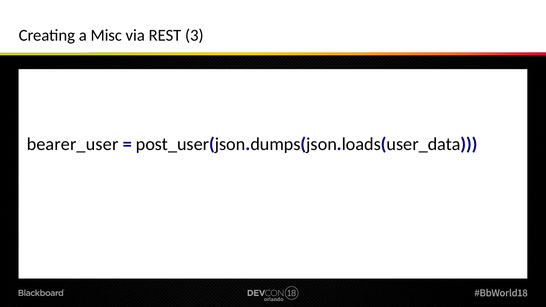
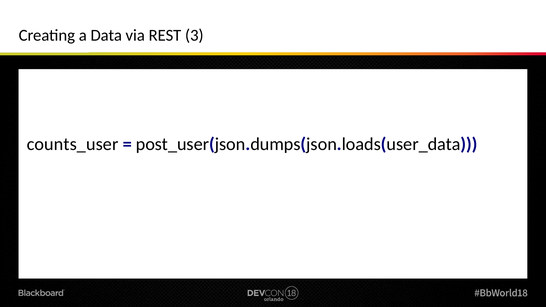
Misc: Misc -> Data
bearer_user: bearer_user -> counts_user
